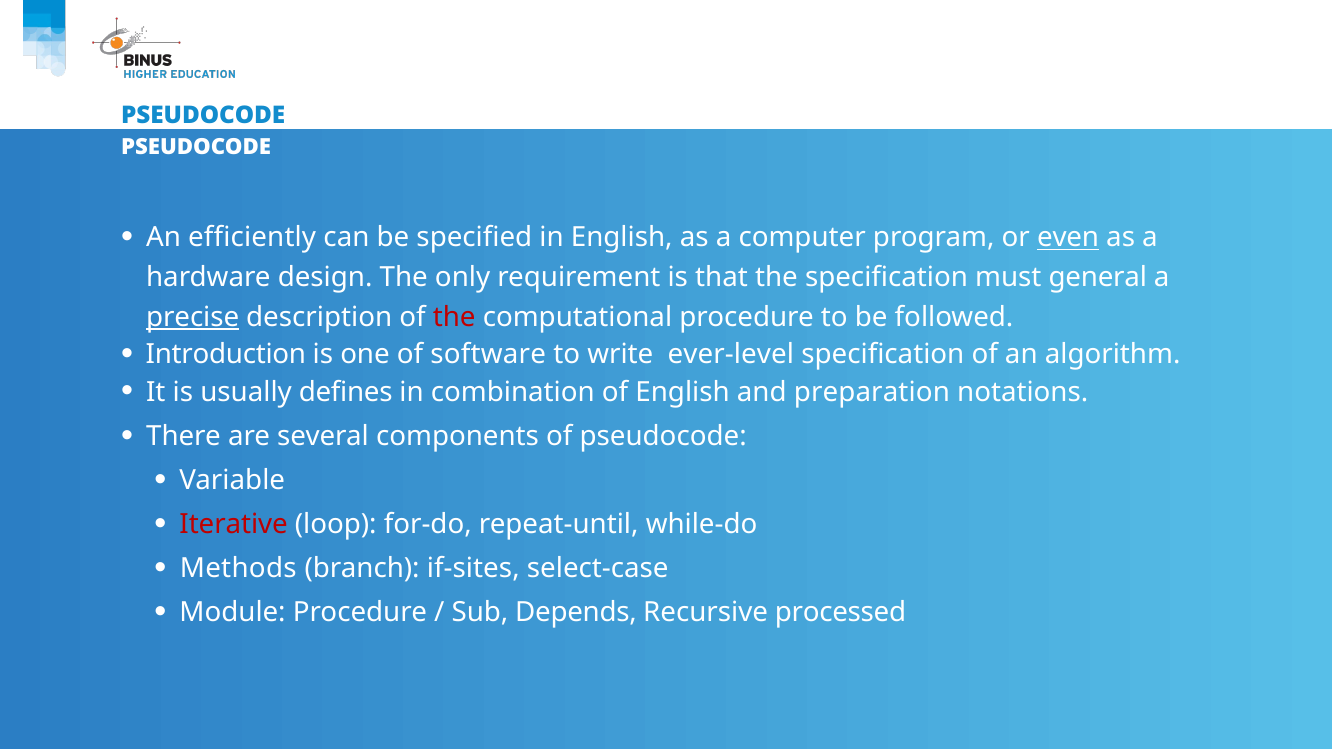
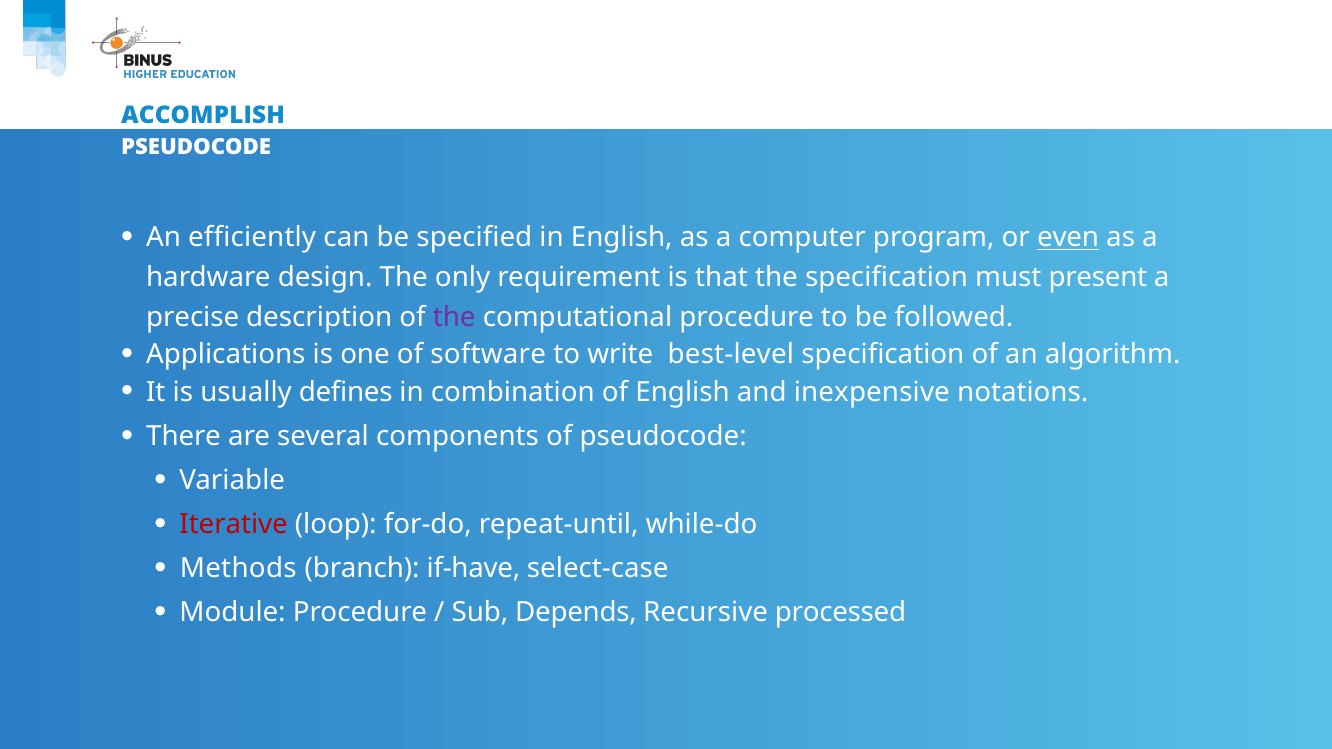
PSEUDOCODE at (203, 116): PSEUDOCODE -> ACCOMPLISH
general: general -> present
precise underline: present -> none
the at (454, 317) colour: red -> purple
Introduction: Introduction -> Applications
ever-level: ever-level -> best-level
preparation: preparation -> inexpensive
if-sites: if-sites -> if-have
